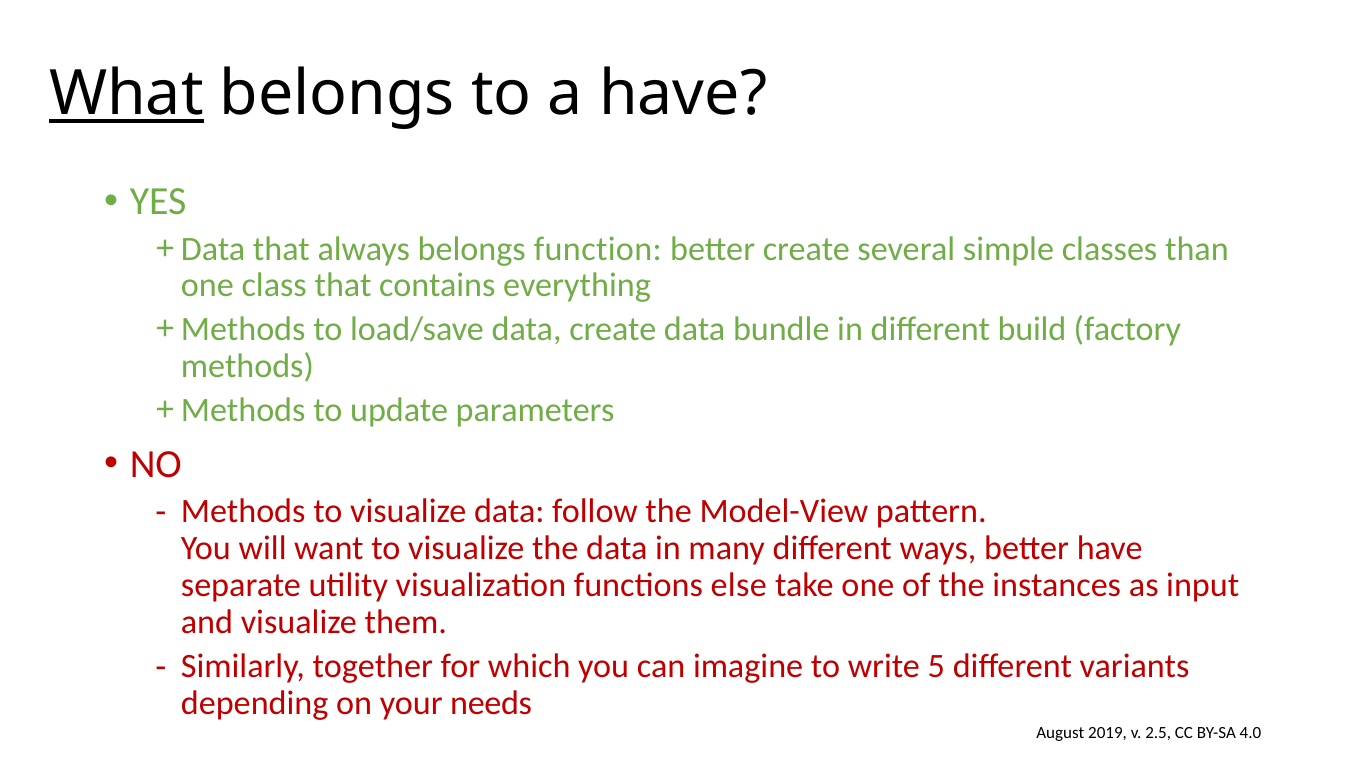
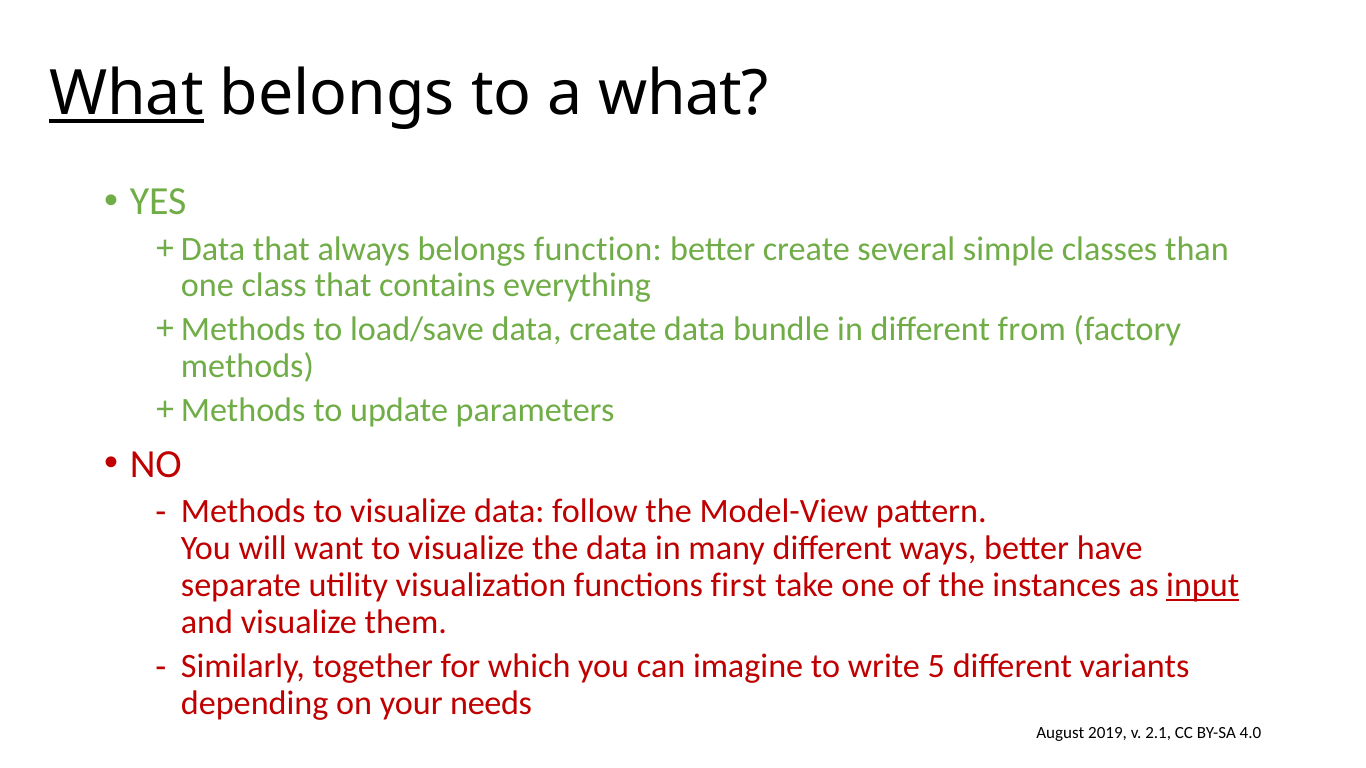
a have: have -> what
build: build -> from
else: else -> first
input underline: none -> present
2.5: 2.5 -> 2.1
